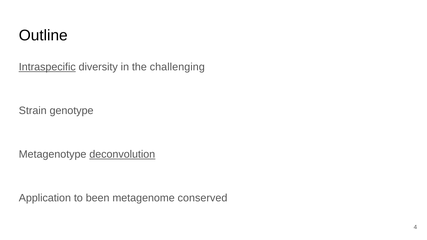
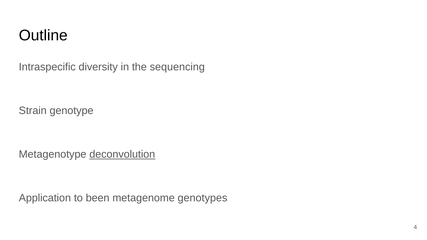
Intraspecific underline: present -> none
challenging: challenging -> sequencing
conserved: conserved -> genotypes
